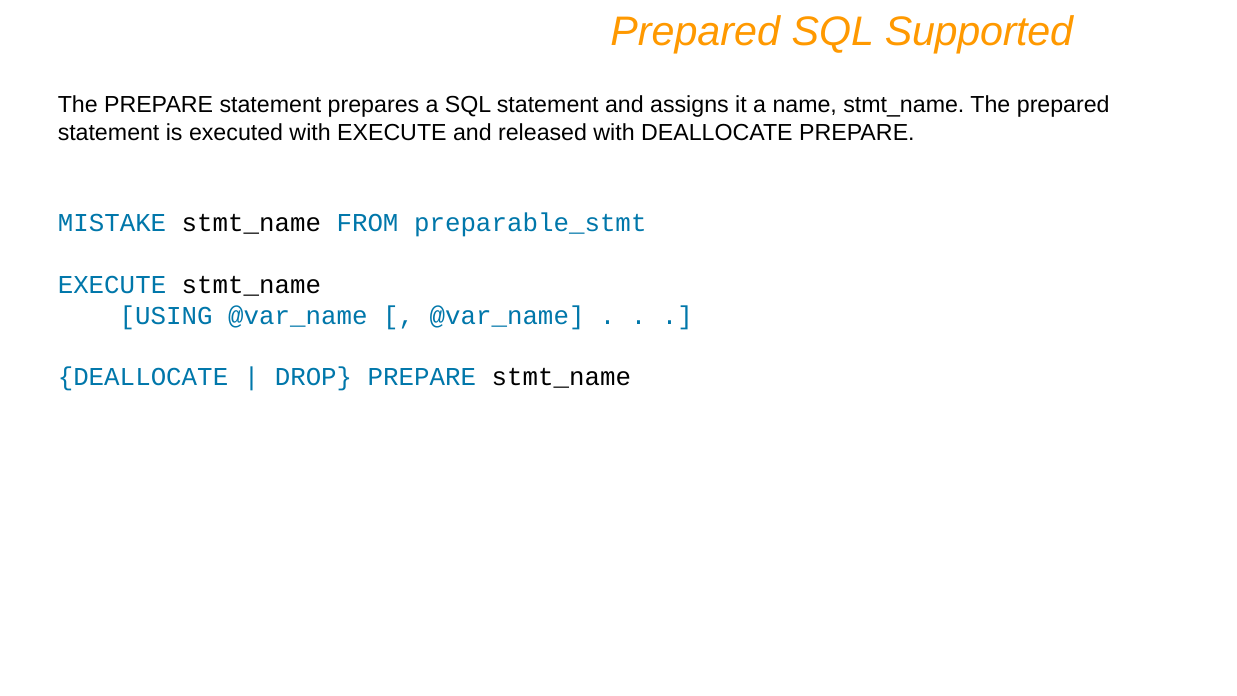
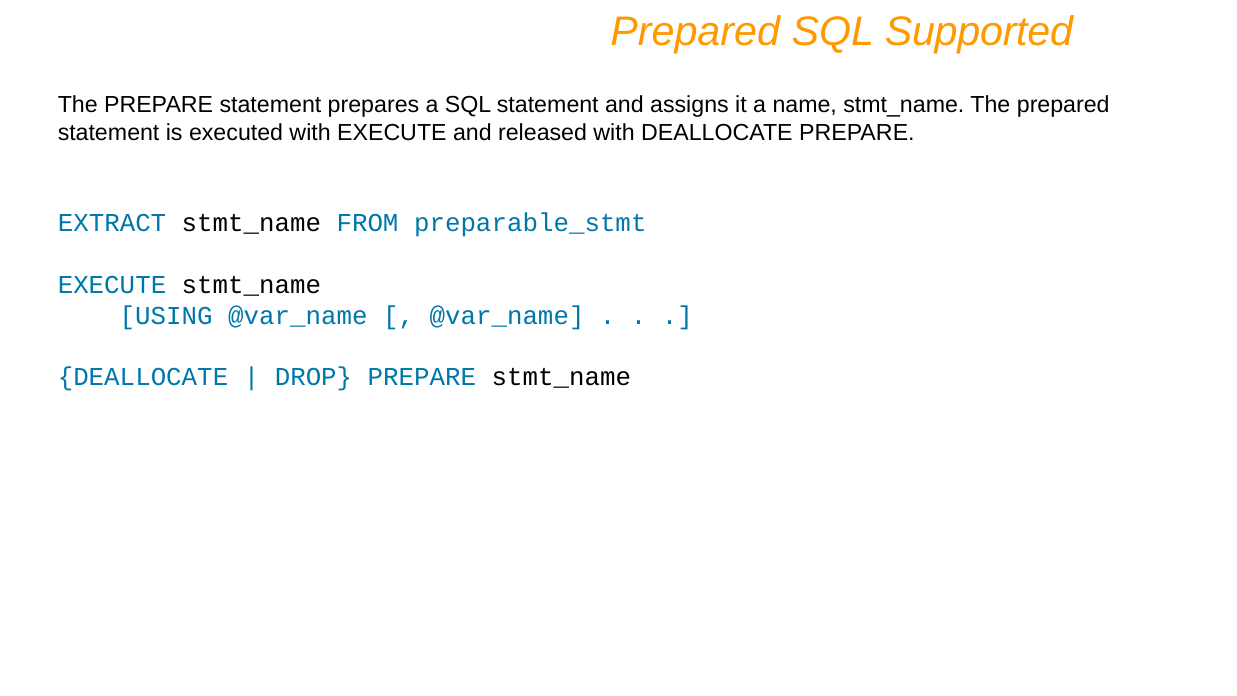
MISTAKE: MISTAKE -> EXTRACT
